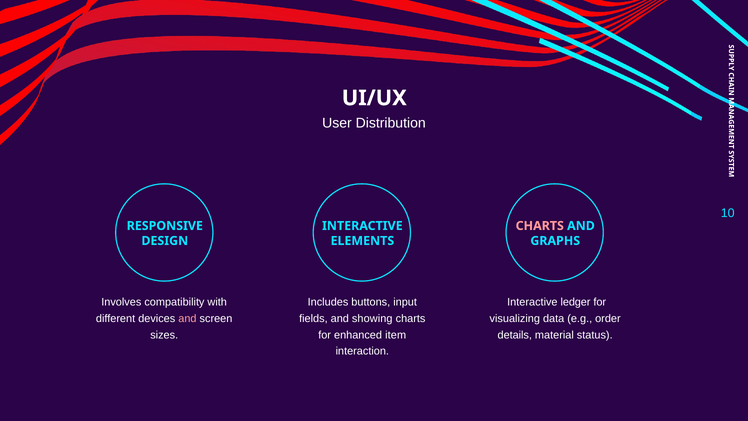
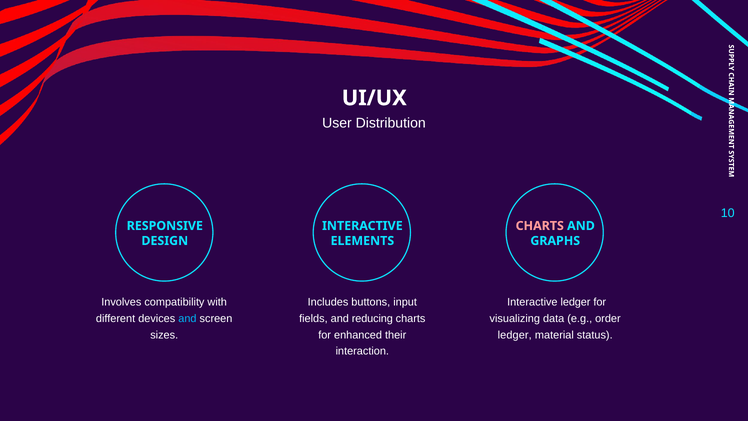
and at (187, 318) colour: pink -> light blue
showing: showing -> reducing
item: item -> their
details at (515, 335): details -> ledger
